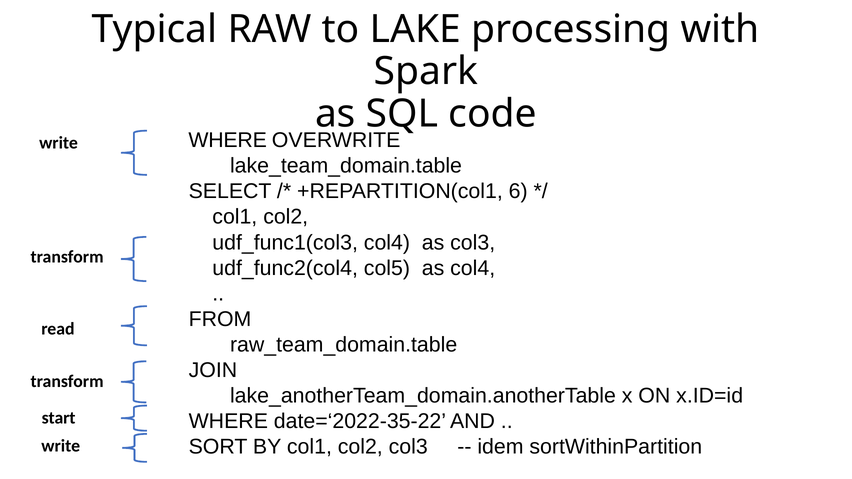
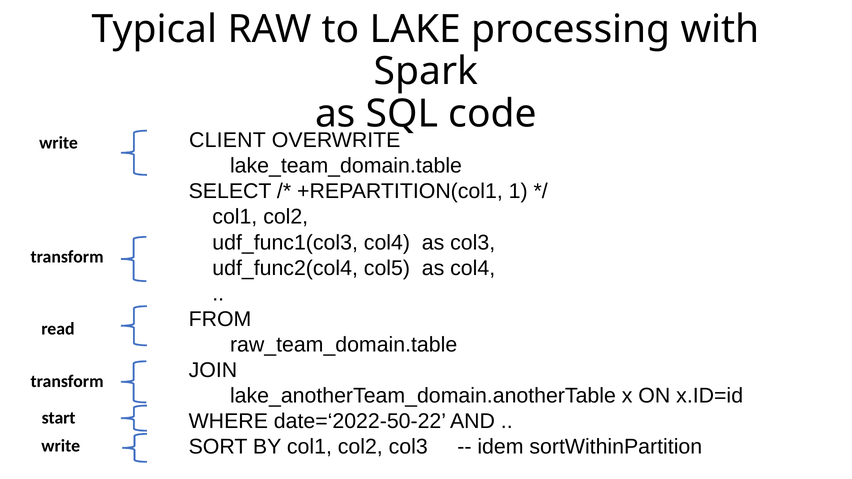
WHERE at (228, 140): WHERE -> CLIENT
6: 6 -> 1
date=‘2022-35-22: date=‘2022-35-22 -> date=‘2022-50-22
